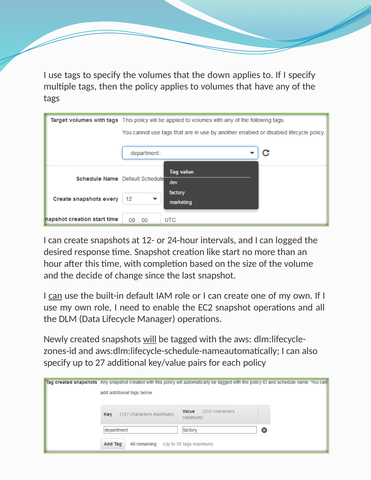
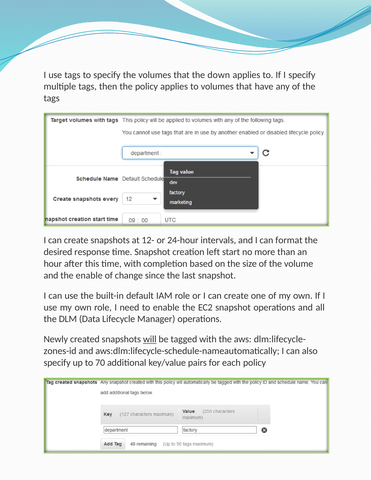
logged: logged -> format
like: like -> left
the decide: decide -> enable
can at (55, 296) underline: present -> none
27: 27 -> 70
